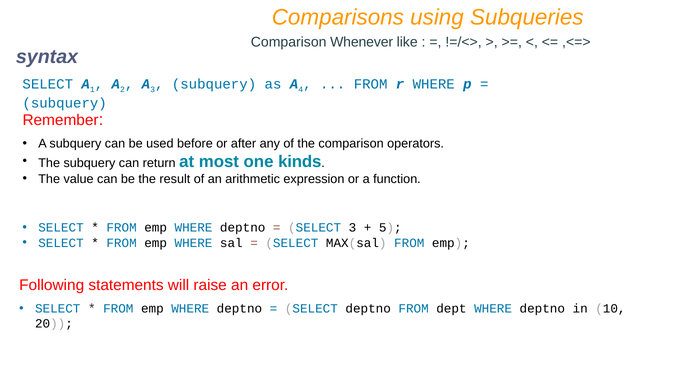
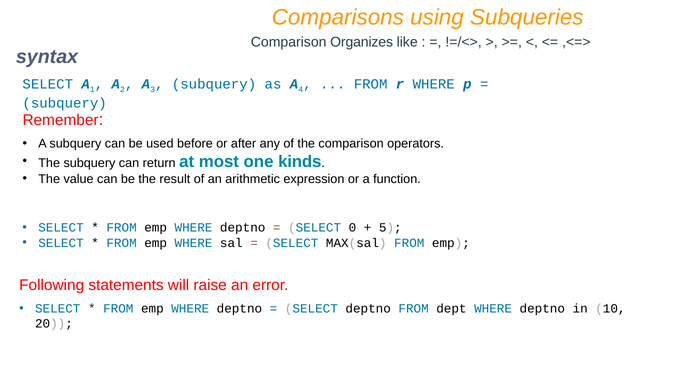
Whenever: Whenever -> Organizes
SELECT 3: 3 -> 0
